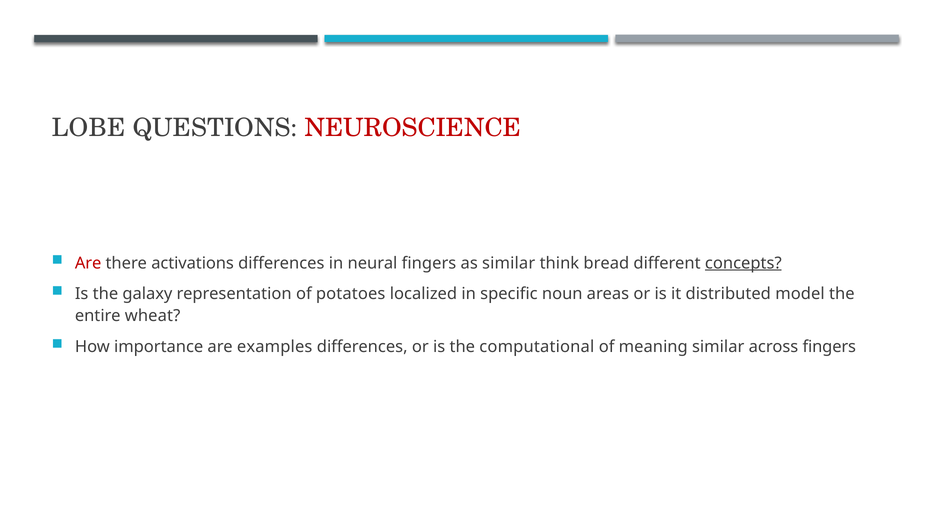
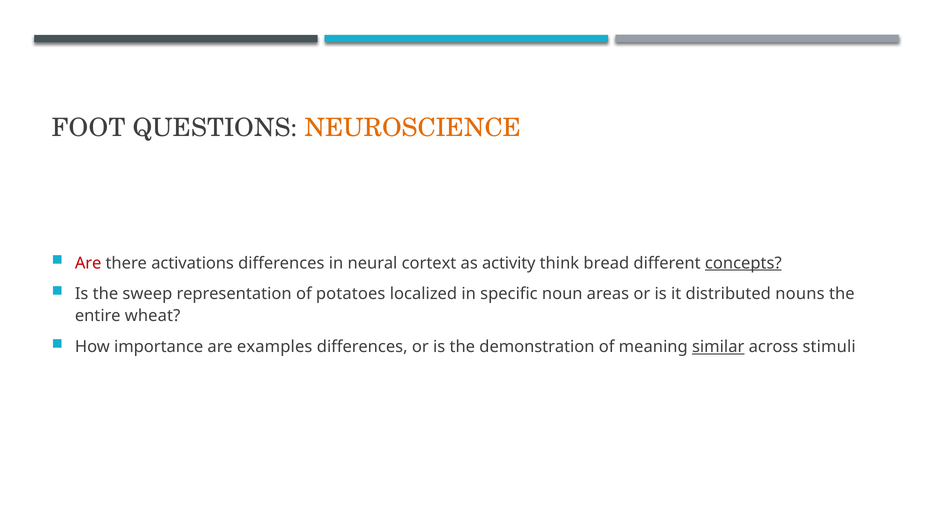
LOBE: LOBE -> FOOT
NEUROSCIENCE colour: red -> orange
neural fingers: fingers -> cortext
as similar: similar -> activity
galaxy: galaxy -> sweep
model: model -> nouns
computational: computational -> demonstration
similar at (718, 347) underline: none -> present
across fingers: fingers -> stimuli
